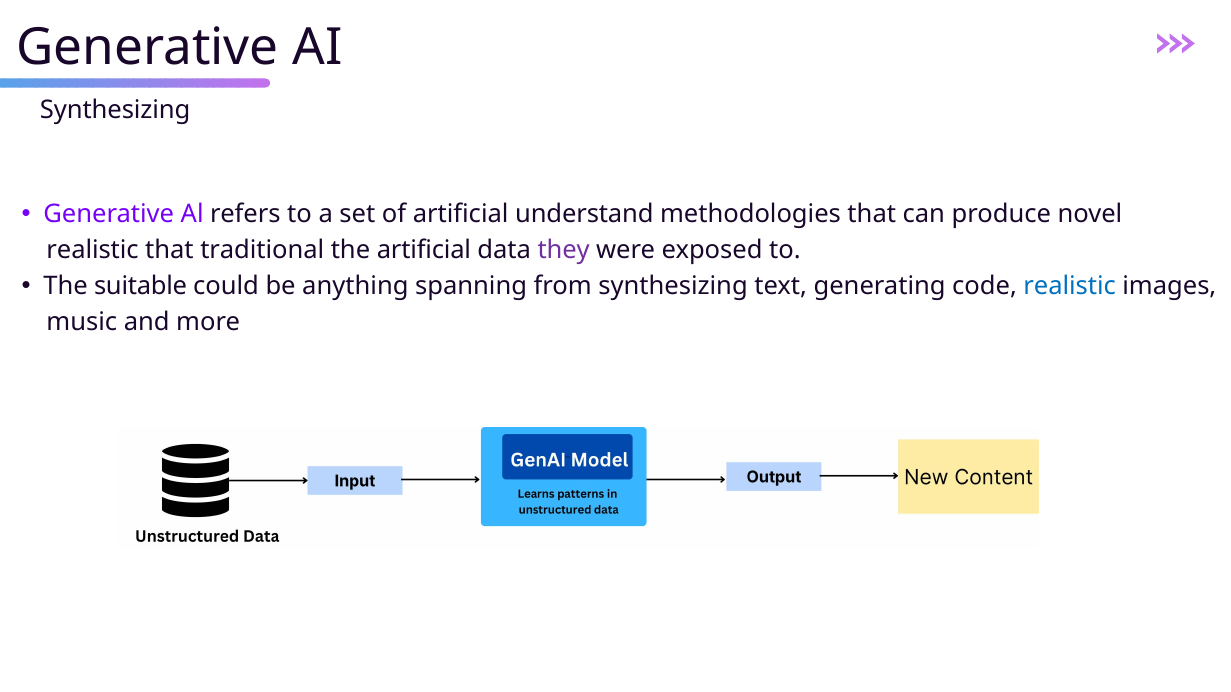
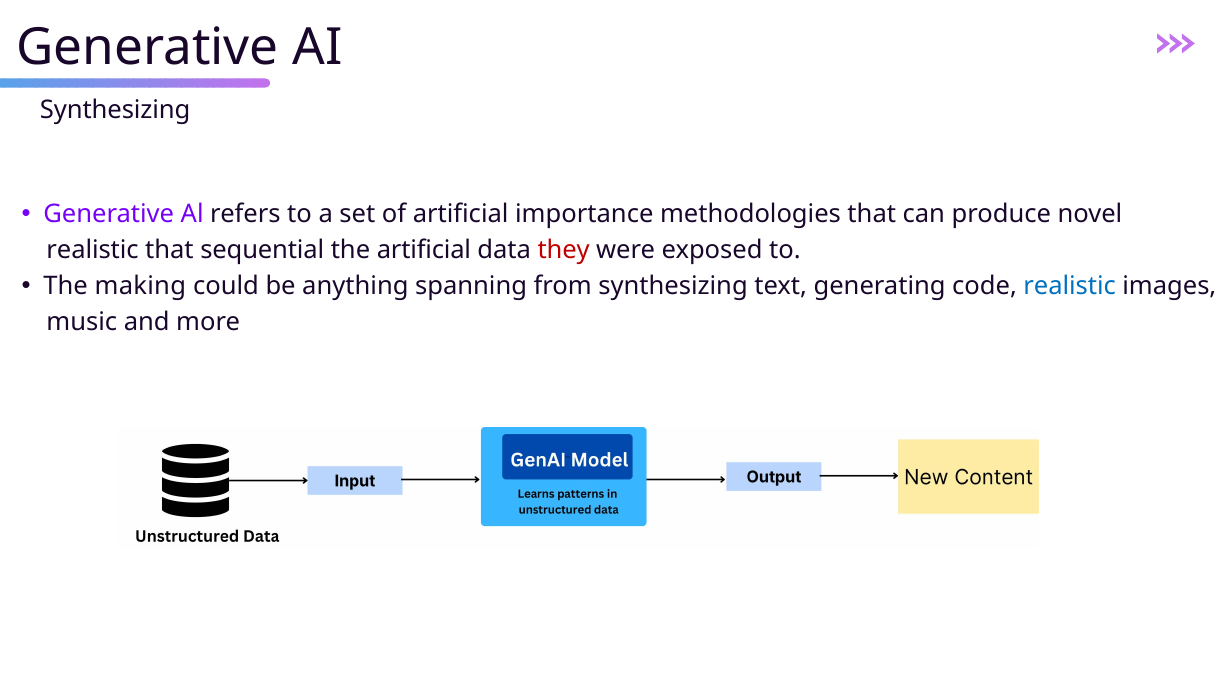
understand: understand -> importance
traditional: traditional -> sequential
they colour: purple -> red
suitable: suitable -> making
